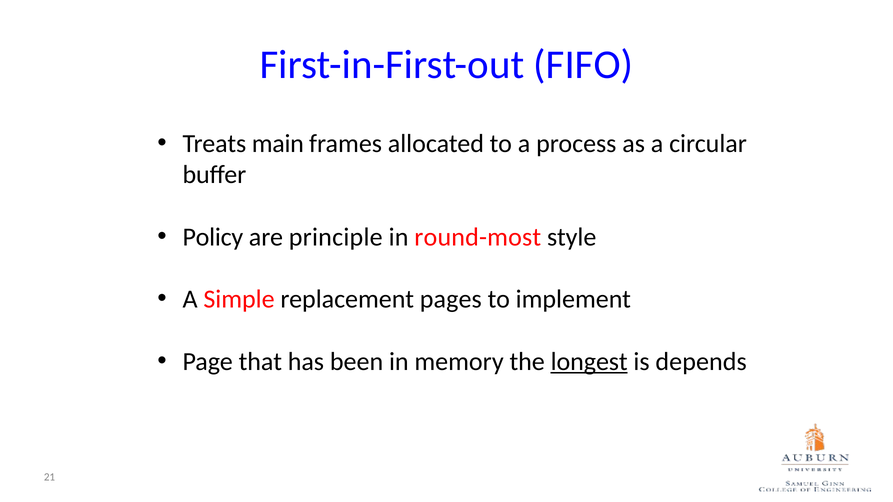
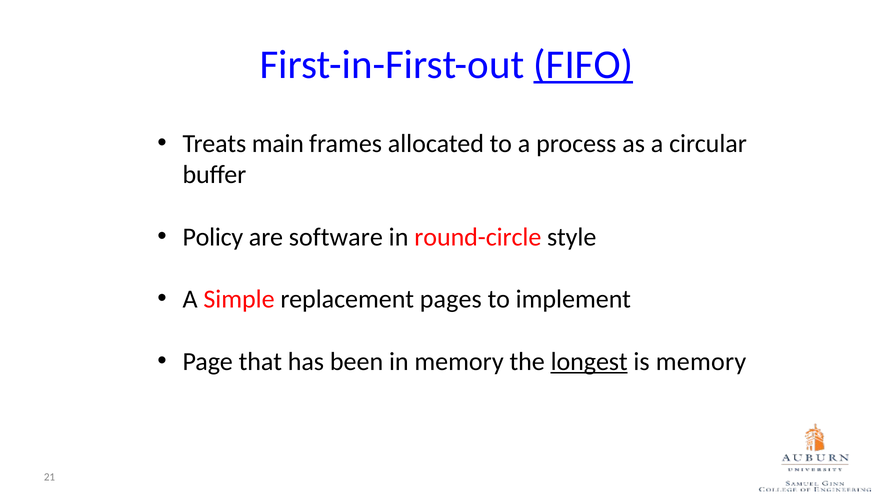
FIFO underline: none -> present
principle: principle -> software
round-most: round-most -> round-circle
is depends: depends -> memory
